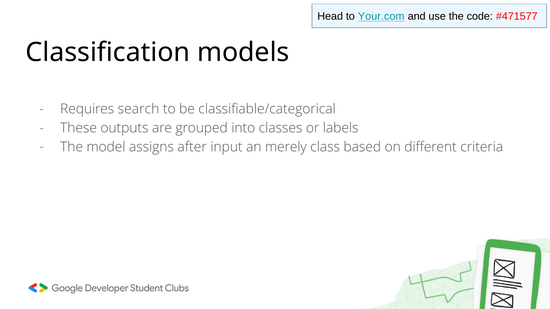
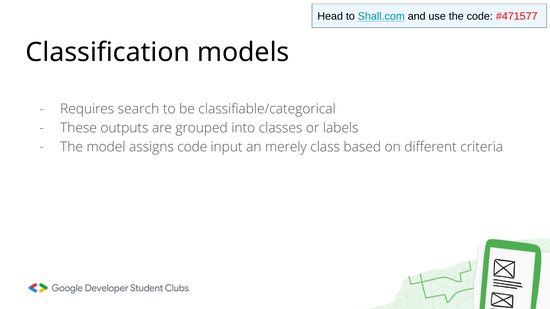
Your.com: Your.com -> Shall.com
assigns after: after -> code
